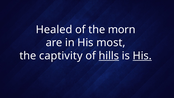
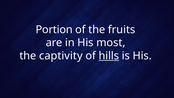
Healed: Healed -> Portion
morn: morn -> fruits
His at (142, 56) underline: present -> none
